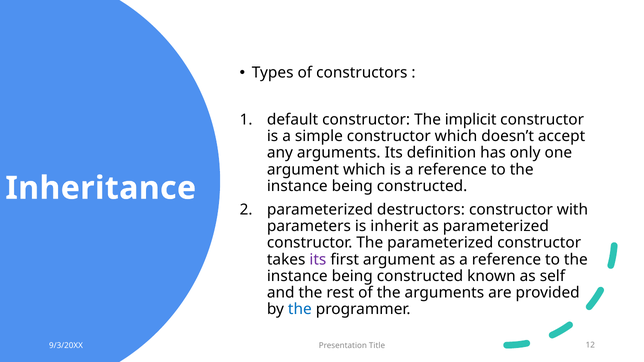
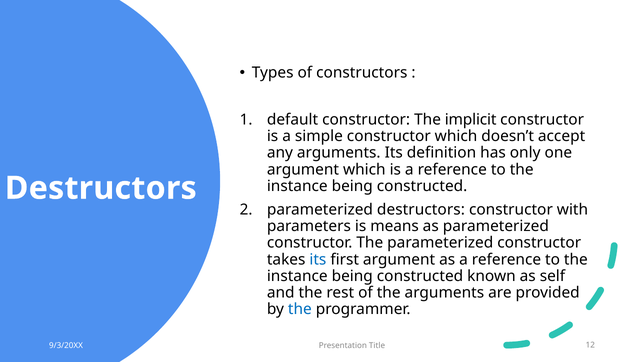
Inheritance at (101, 188): Inheritance -> Destructors
inherit: inherit -> means
its at (318, 260) colour: purple -> blue
